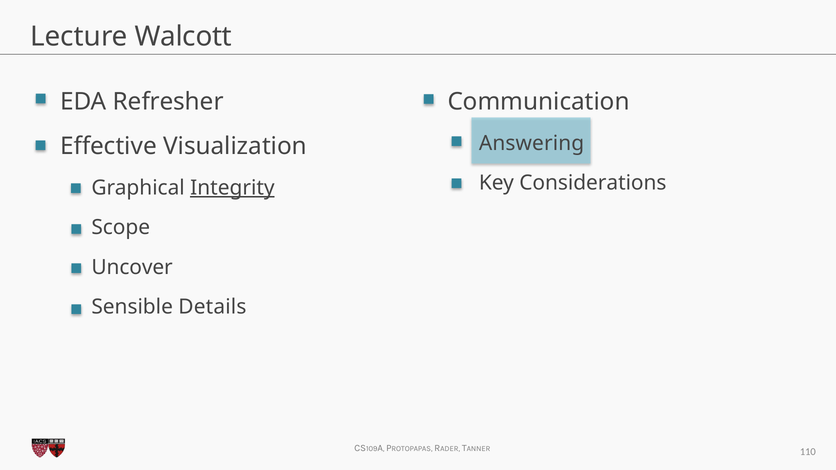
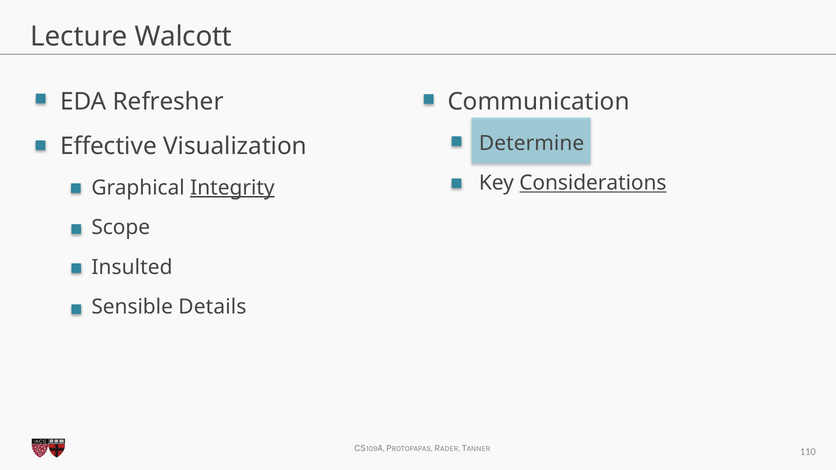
Answering: Answering -> Determine
Considerations underline: none -> present
Uncover: Uncover -> Insulted
